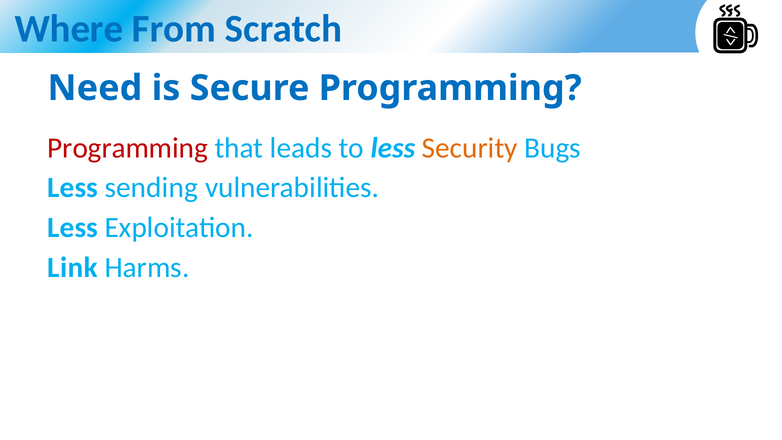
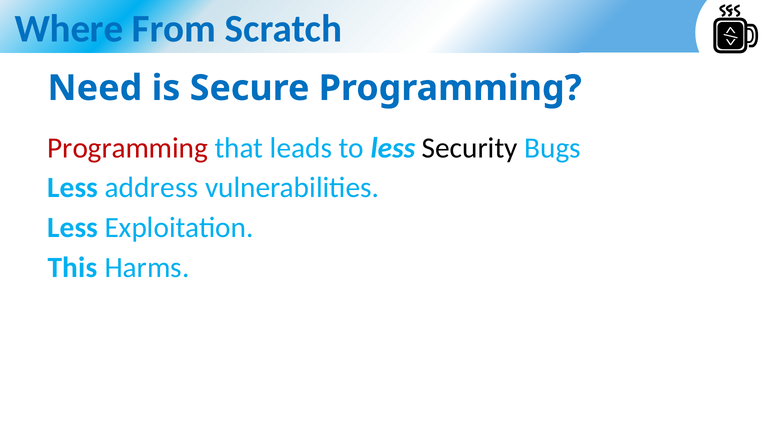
Security colour: orange -> black
sending: sending -> address
Link: Link -> This
